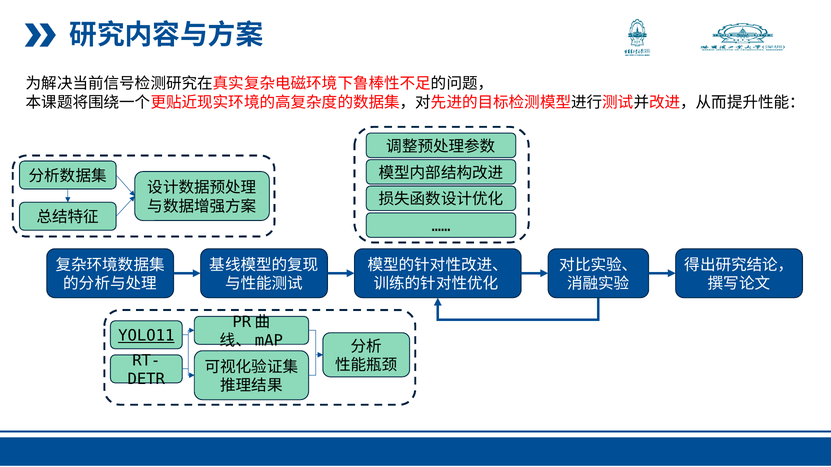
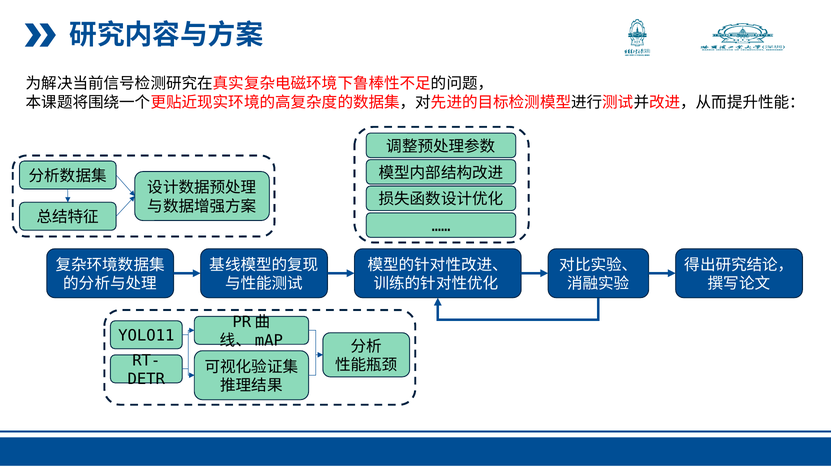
YOLO11 underline: present -> none
